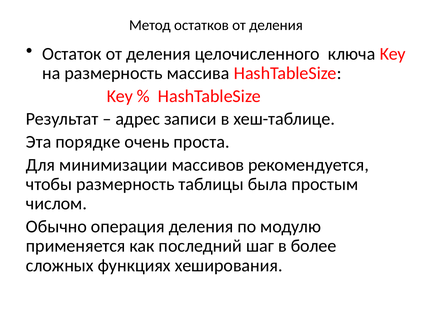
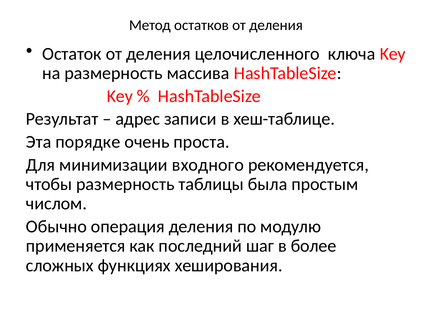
массивов: массивов -> входного
